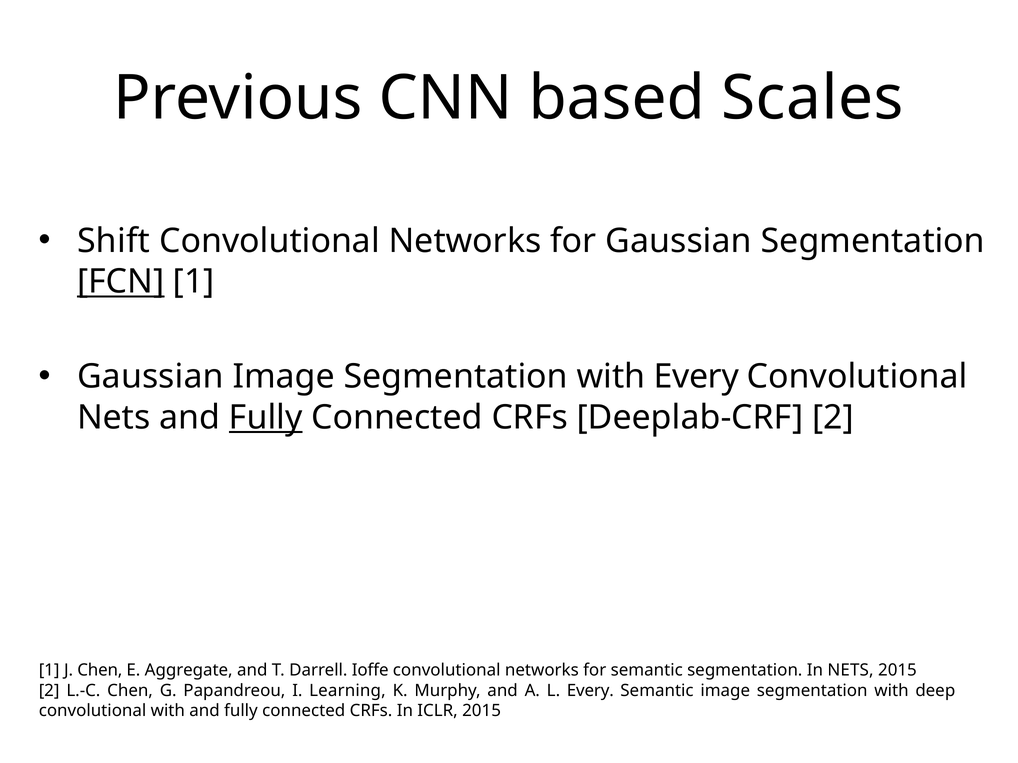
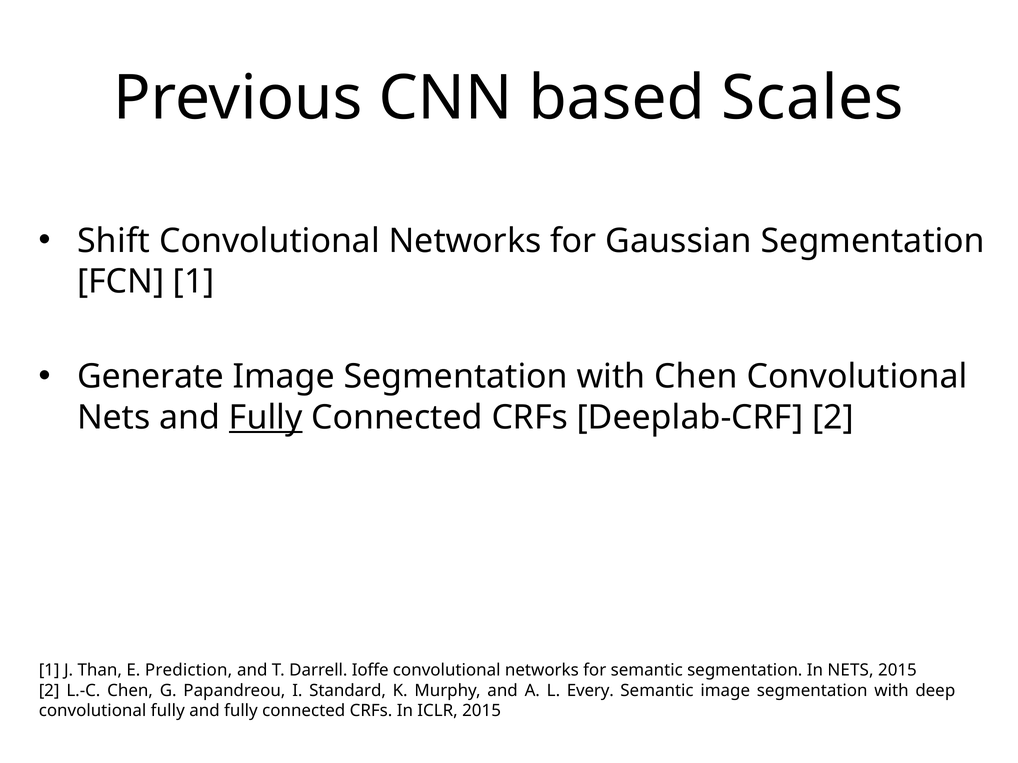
FCN underline: present -> none
Gaussian at (150, 377): Gaussian -> Generate
with Every: Every -> Chen
J Chen: Chen -> Than
Aggregate: Aggregate -> Prediction
Learning: Learning -> Standard
convolutional with: with -> fully
